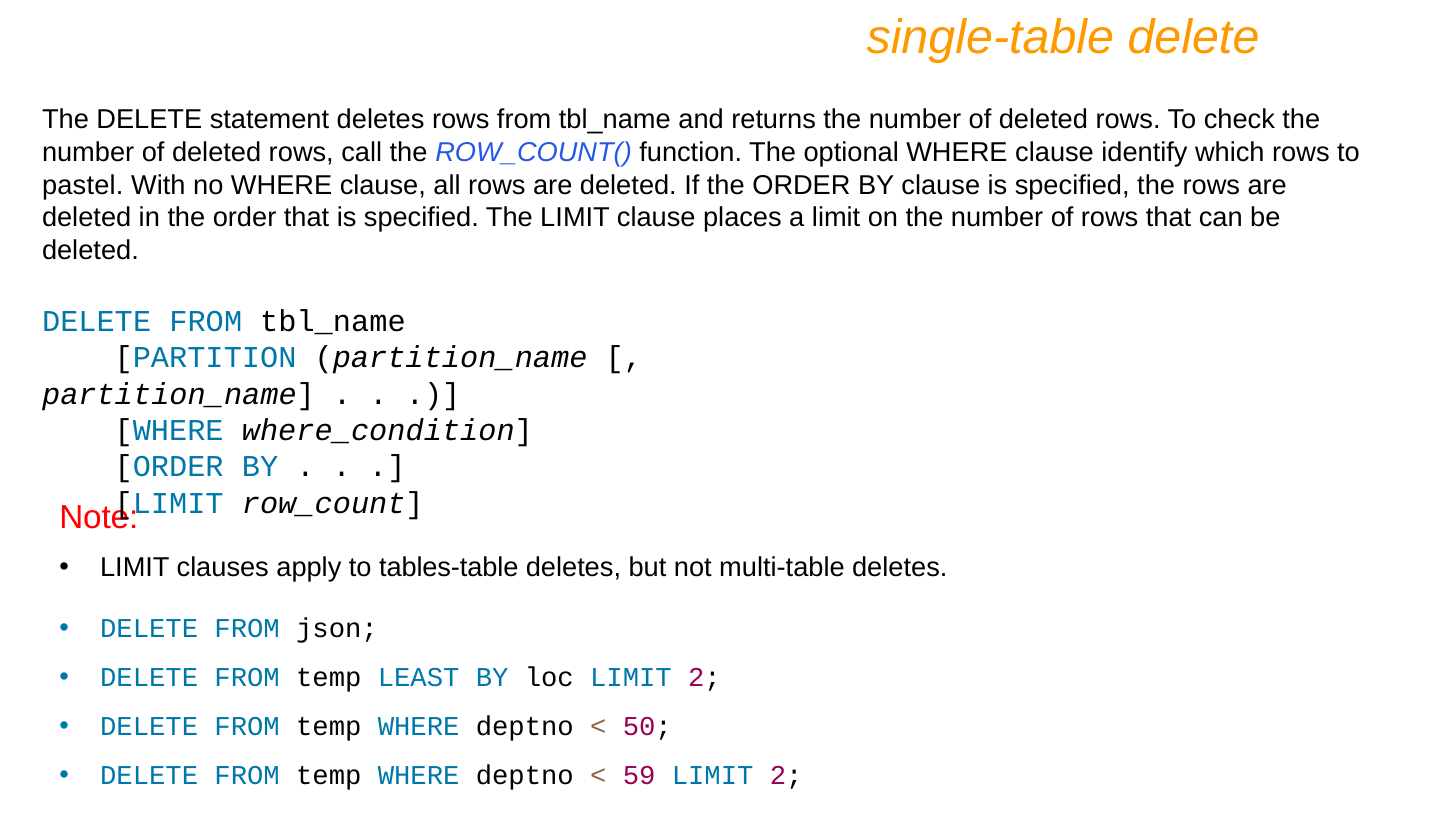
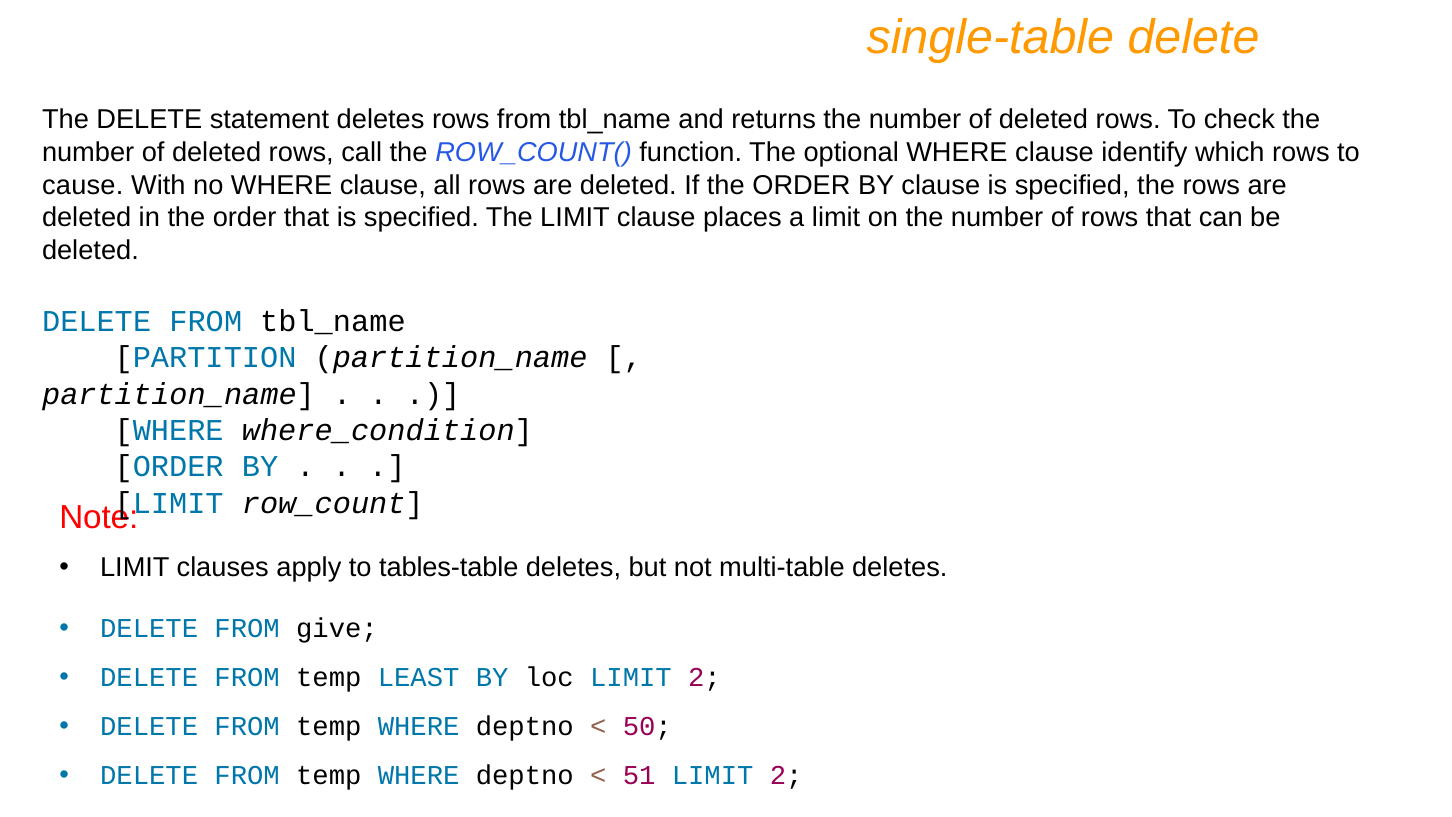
pastel: pastel -> cause
json: json -> give
59: 59 -> 51
